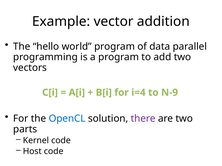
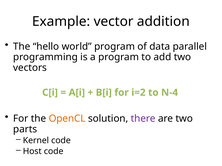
i=4: i=4 -> i=2
N-9: N-9 -> N-4
OpenCL colour: blue -> orange
